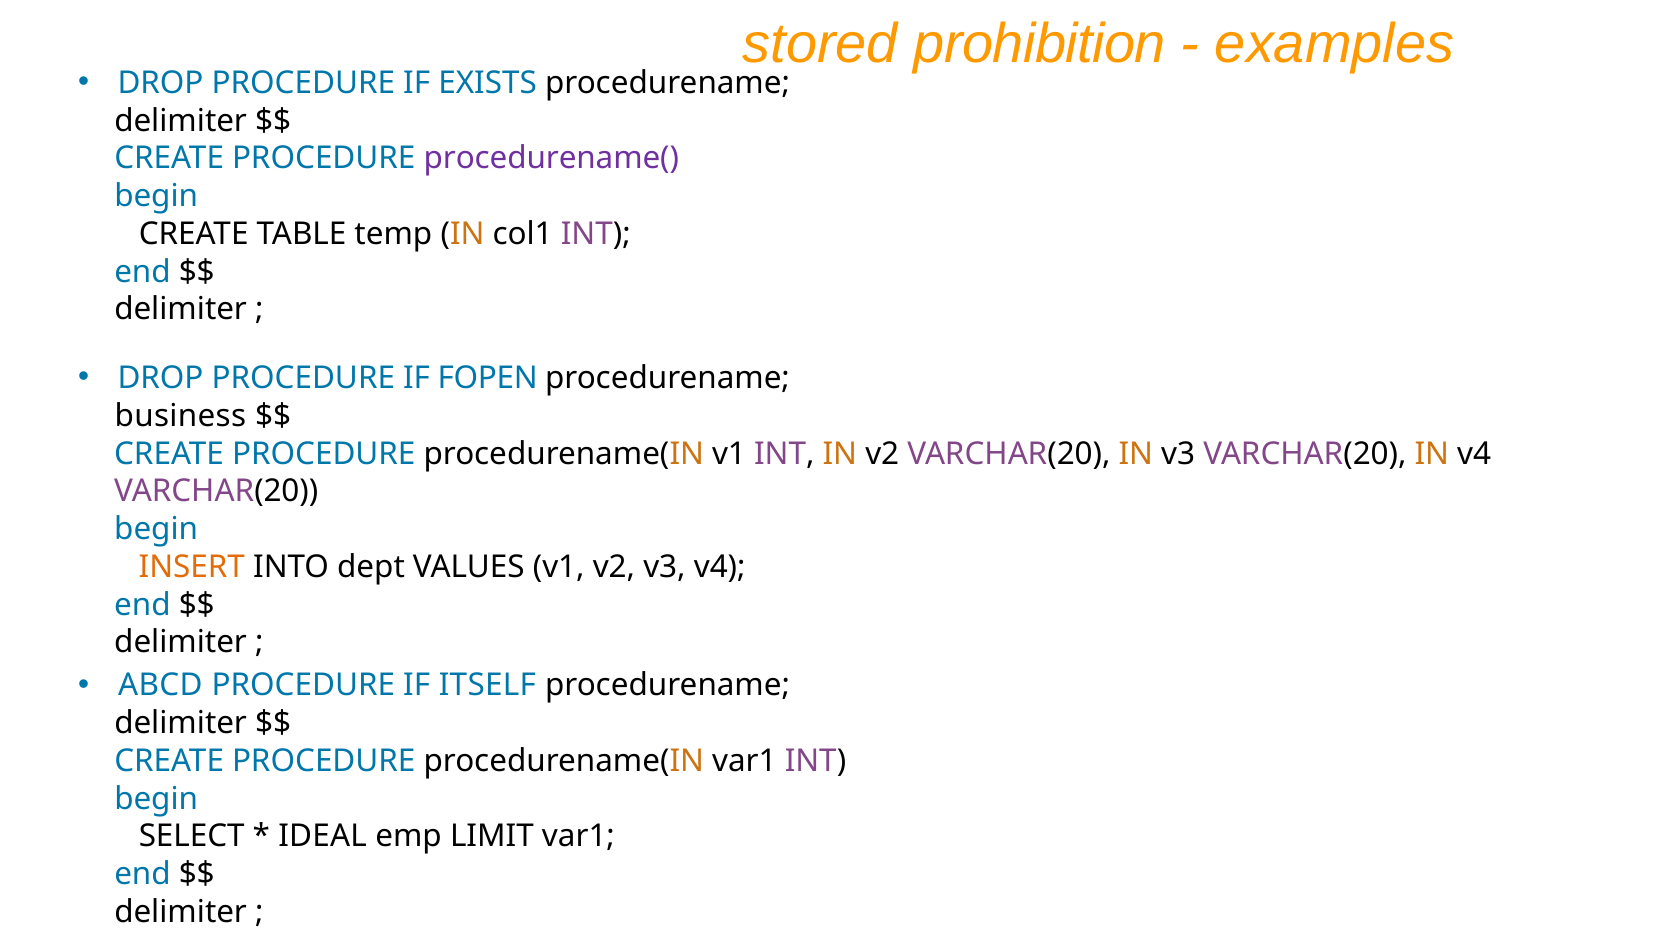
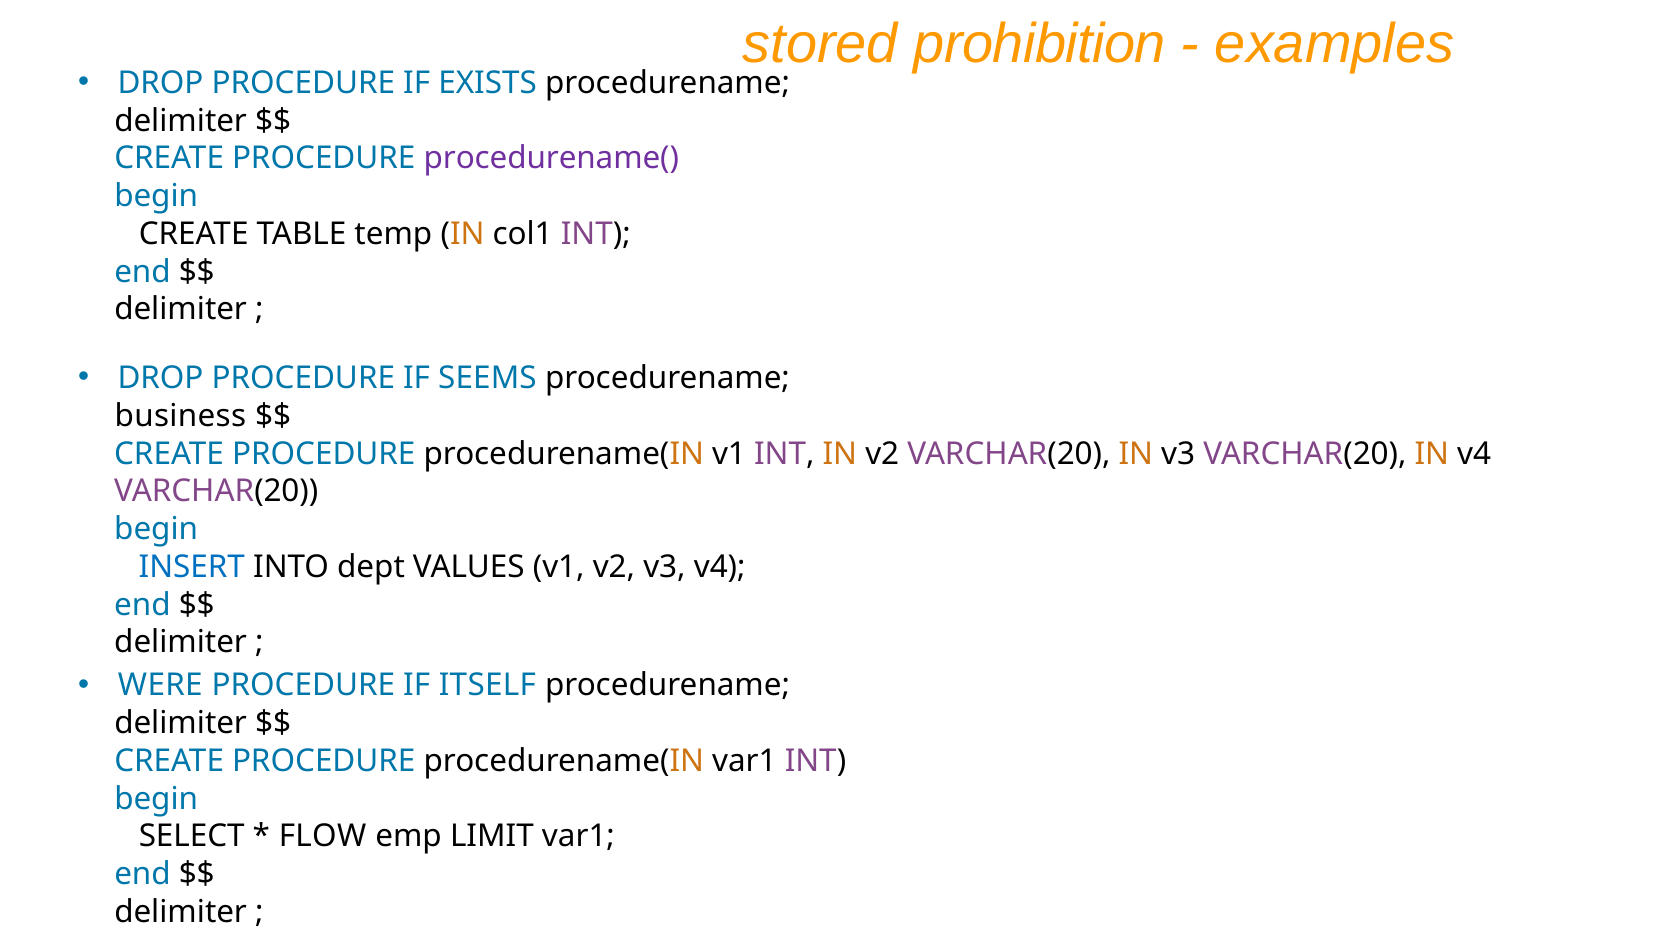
FOPEN: FOPEN -> SEEMS
INSERT colour: orange -> blue
ABCD: ABCD -> WERE
IDEAL: IDEAL -> FLOW
